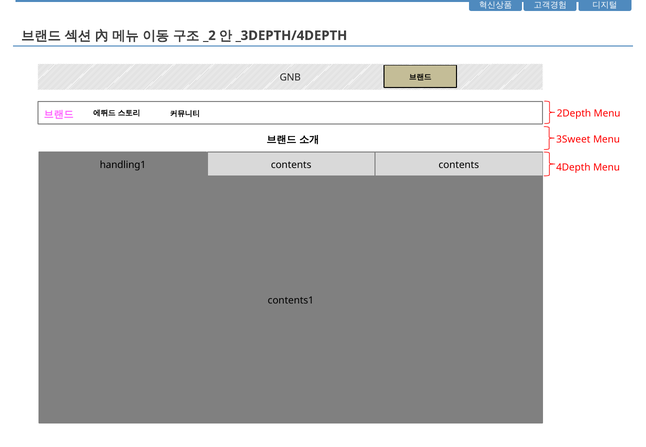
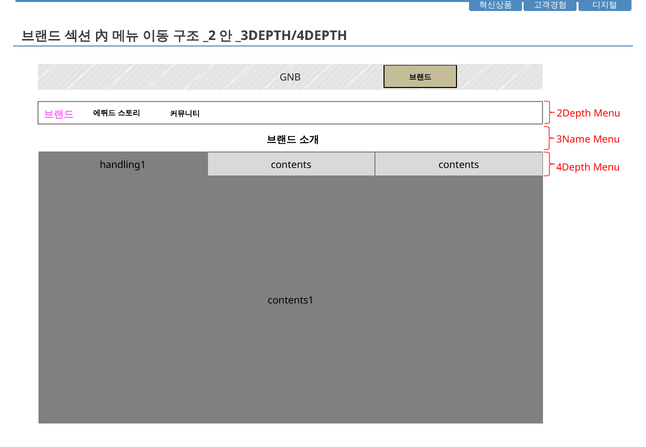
3Sweet: 3Sweet -> 3Name
